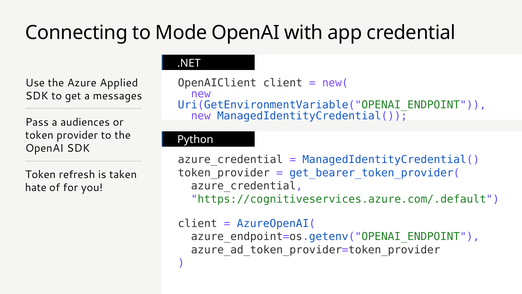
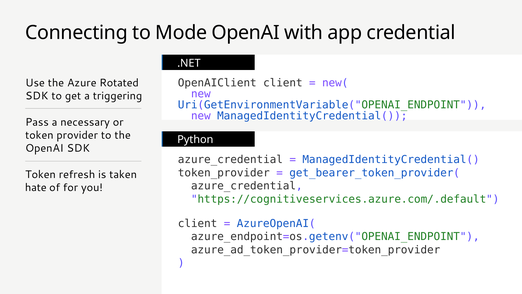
Applied: Applied -> Rotated
messages: messages -> triggering
audiences: audiences -> necessary
